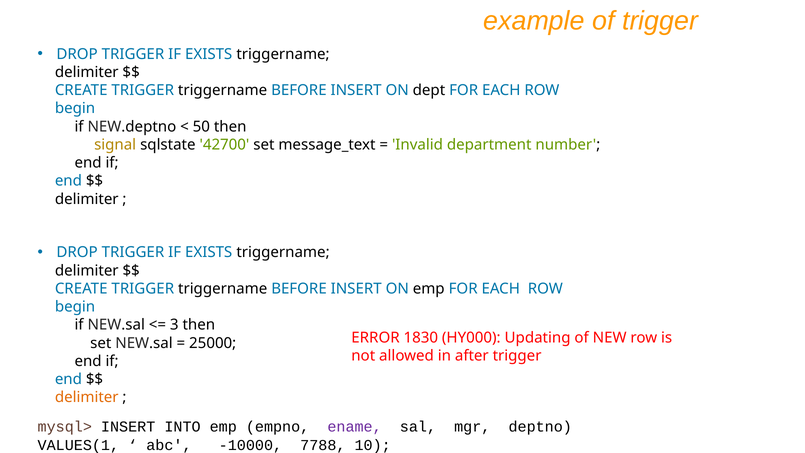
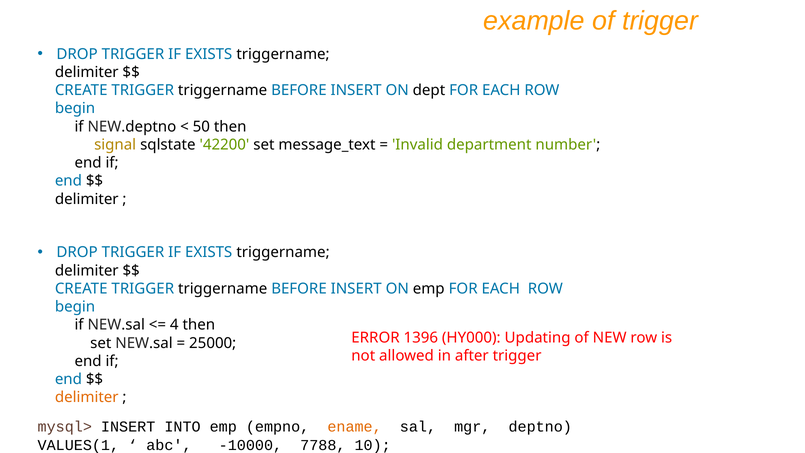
42700: 42700 -> 42200
3: 3 -> 4
1830: 1830 -> 1396
ename colour: purple -> orange
